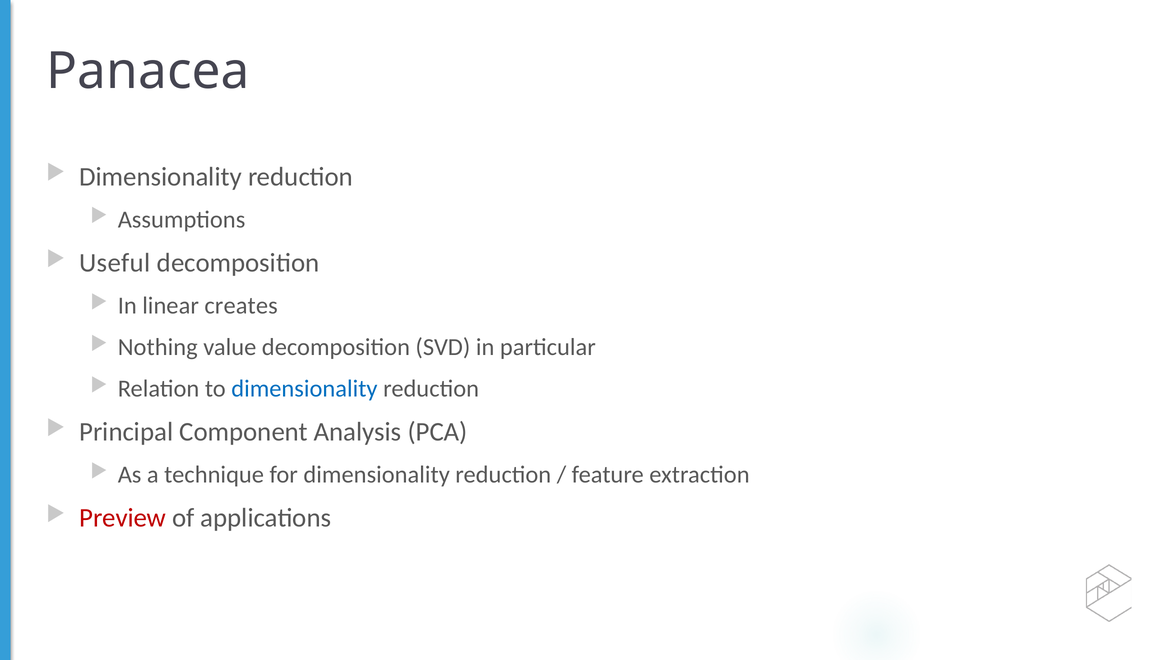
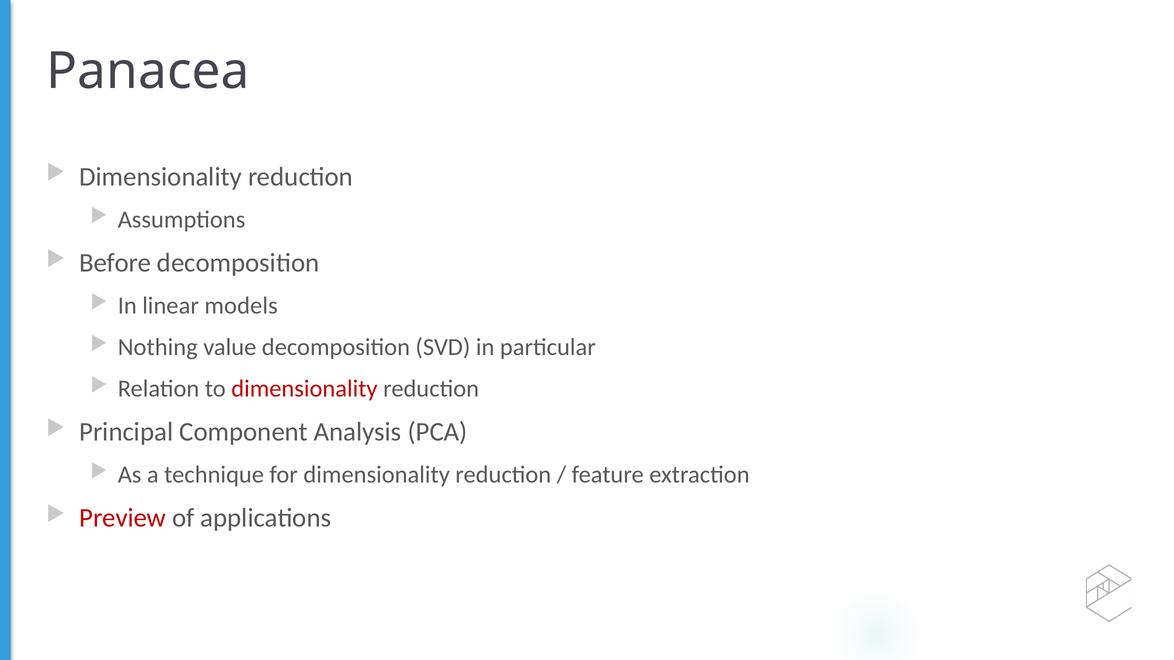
Useful: Useful -> Before
creates: creates -> models
dimensionality at (304, 389) colour: blue -> red
